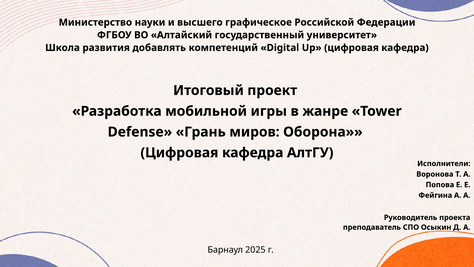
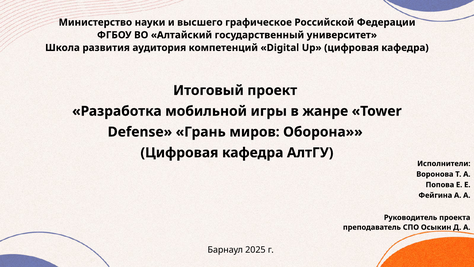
добавлять: добавлять -> аудитория
